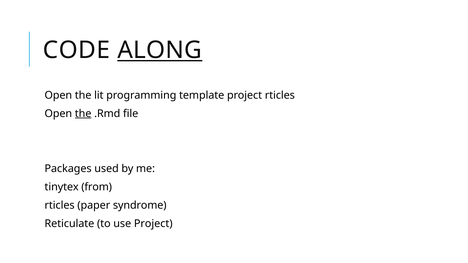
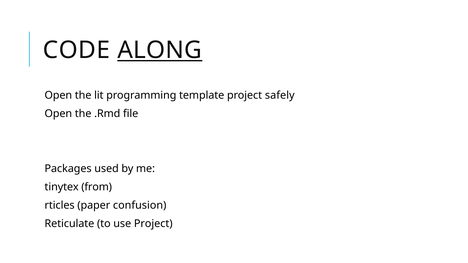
project rticles: rticles -> safely
the at (83, 114) underline: present -> none
syndrome: syndrome -> confusion
